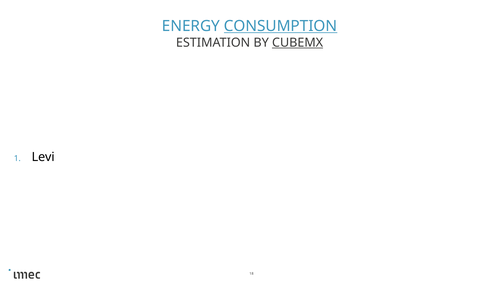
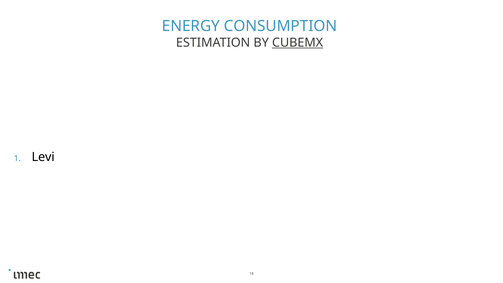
CONSUMPTION underline: present -> none
